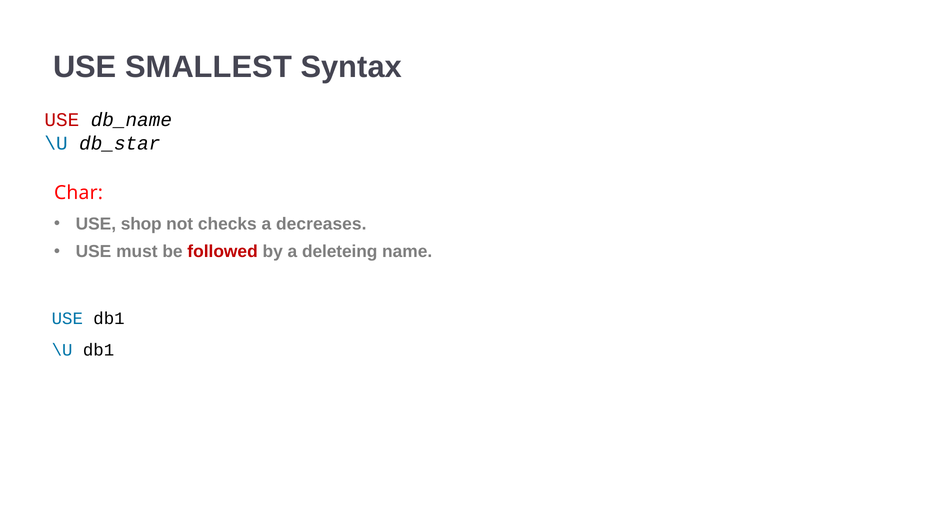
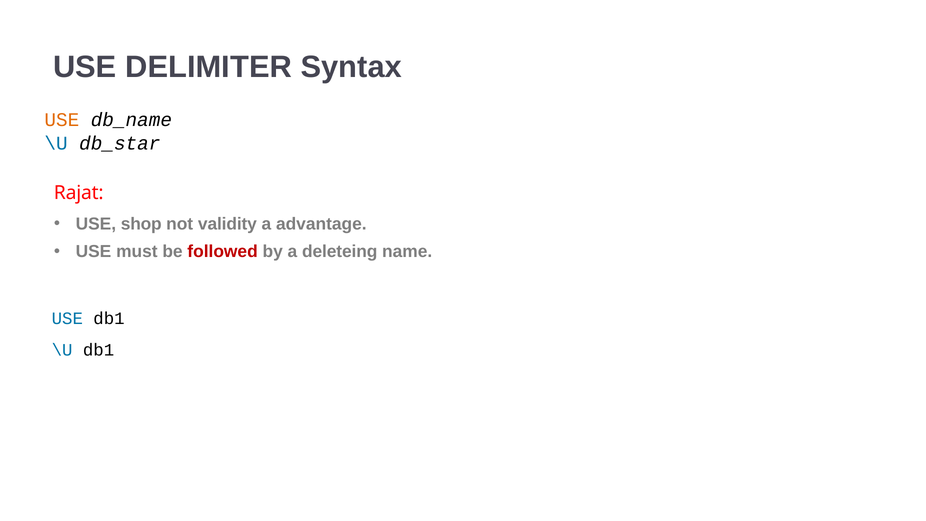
SMALLEST: SMALLEST -> DELIMITER
USE at (62, 120) colour: red -> orange
Char: Char -> Rajat
checks: checks -> validity
decreases: decreases -> advantage
